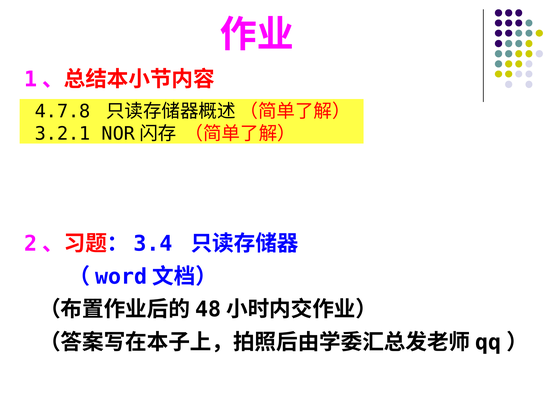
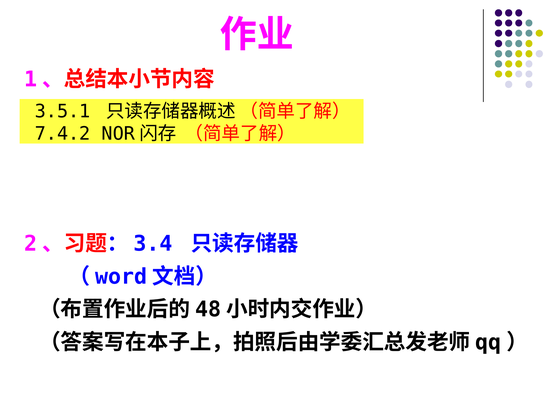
4.7.8: 4.7.8 -> 3.5.1
3.2.1: 3.2.1 -> 7.4.2
